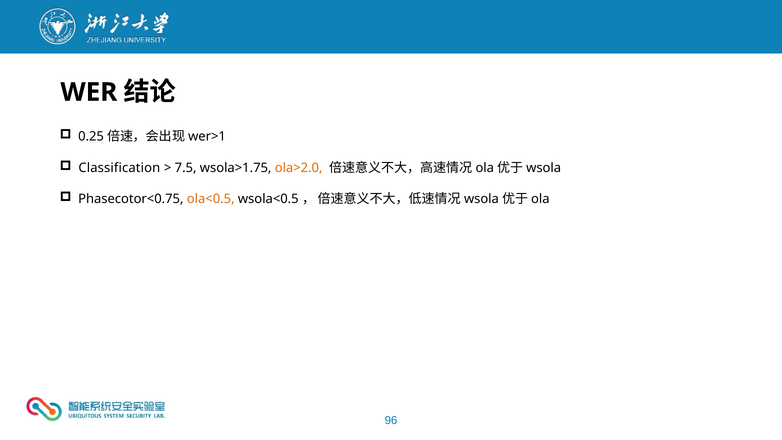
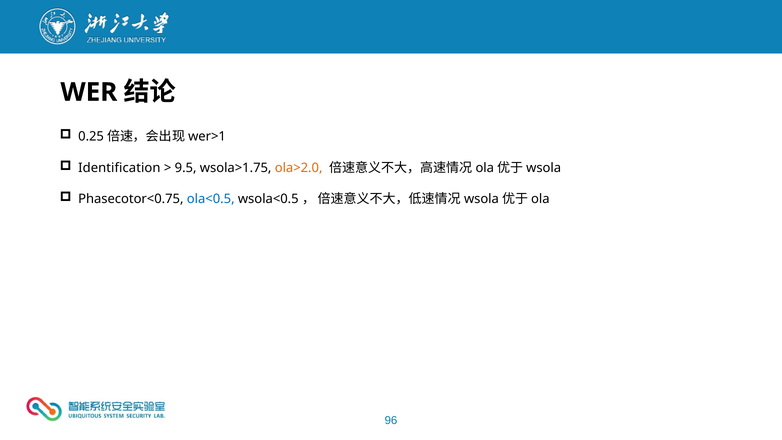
Classification: Classification -> Identification
7.5: 7.5 -> 9.5
ola<0.5 colour: orange -> blue
